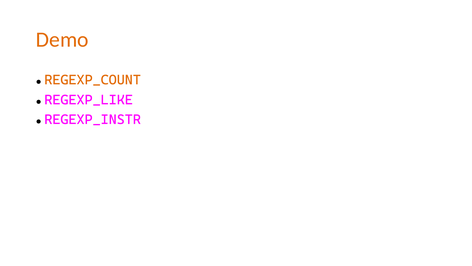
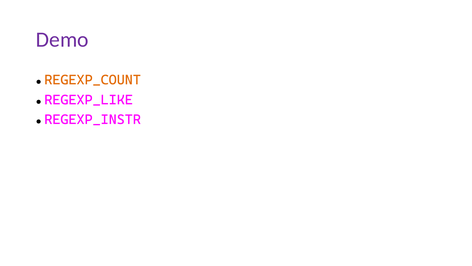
Demo colour: orange -> purple
